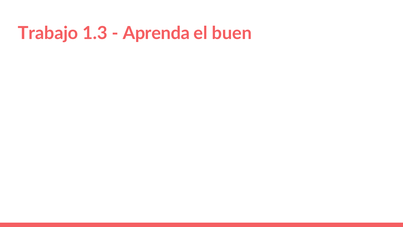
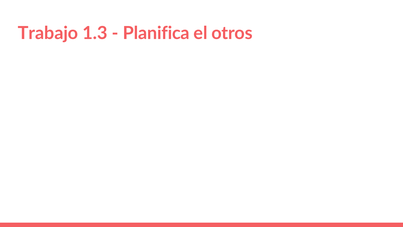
Aprenda: Aprenda -> Planifica
buen: buen -> otros
